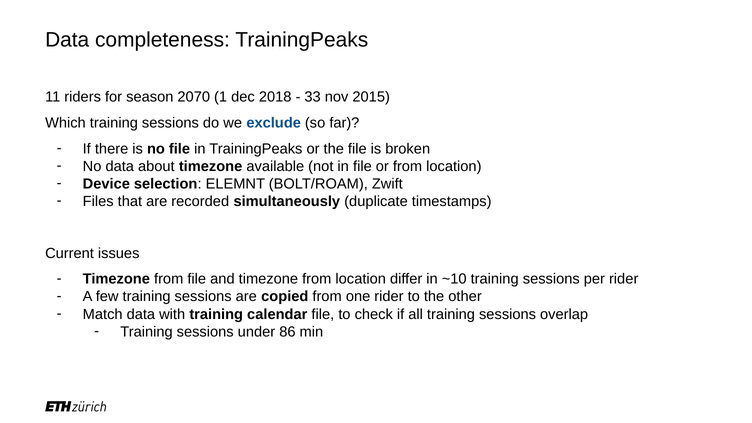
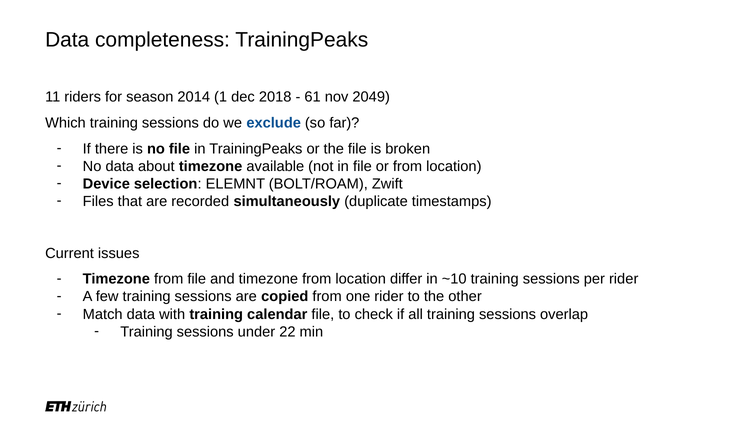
2070: 2070 -> 2014
33: 33 -> 61
2015: 2015 -> 2049
86: 86 -> 22
